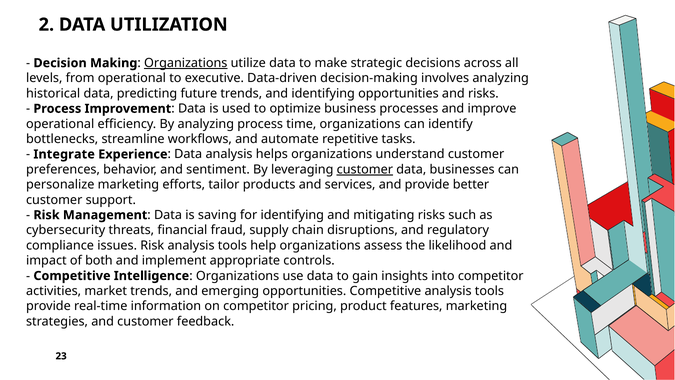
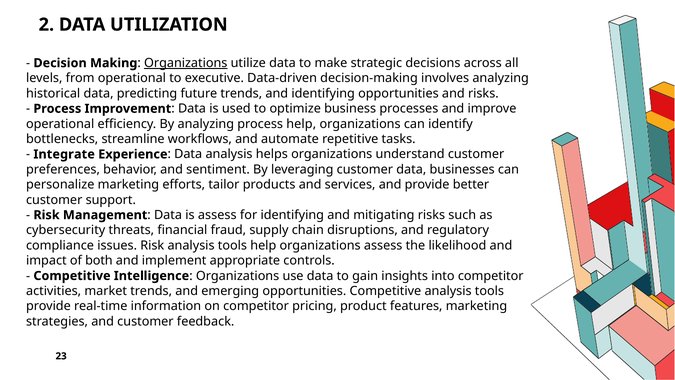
process time: time -> help
customer at (365, 169) underline: present -> none
is saving: saving -> assess
